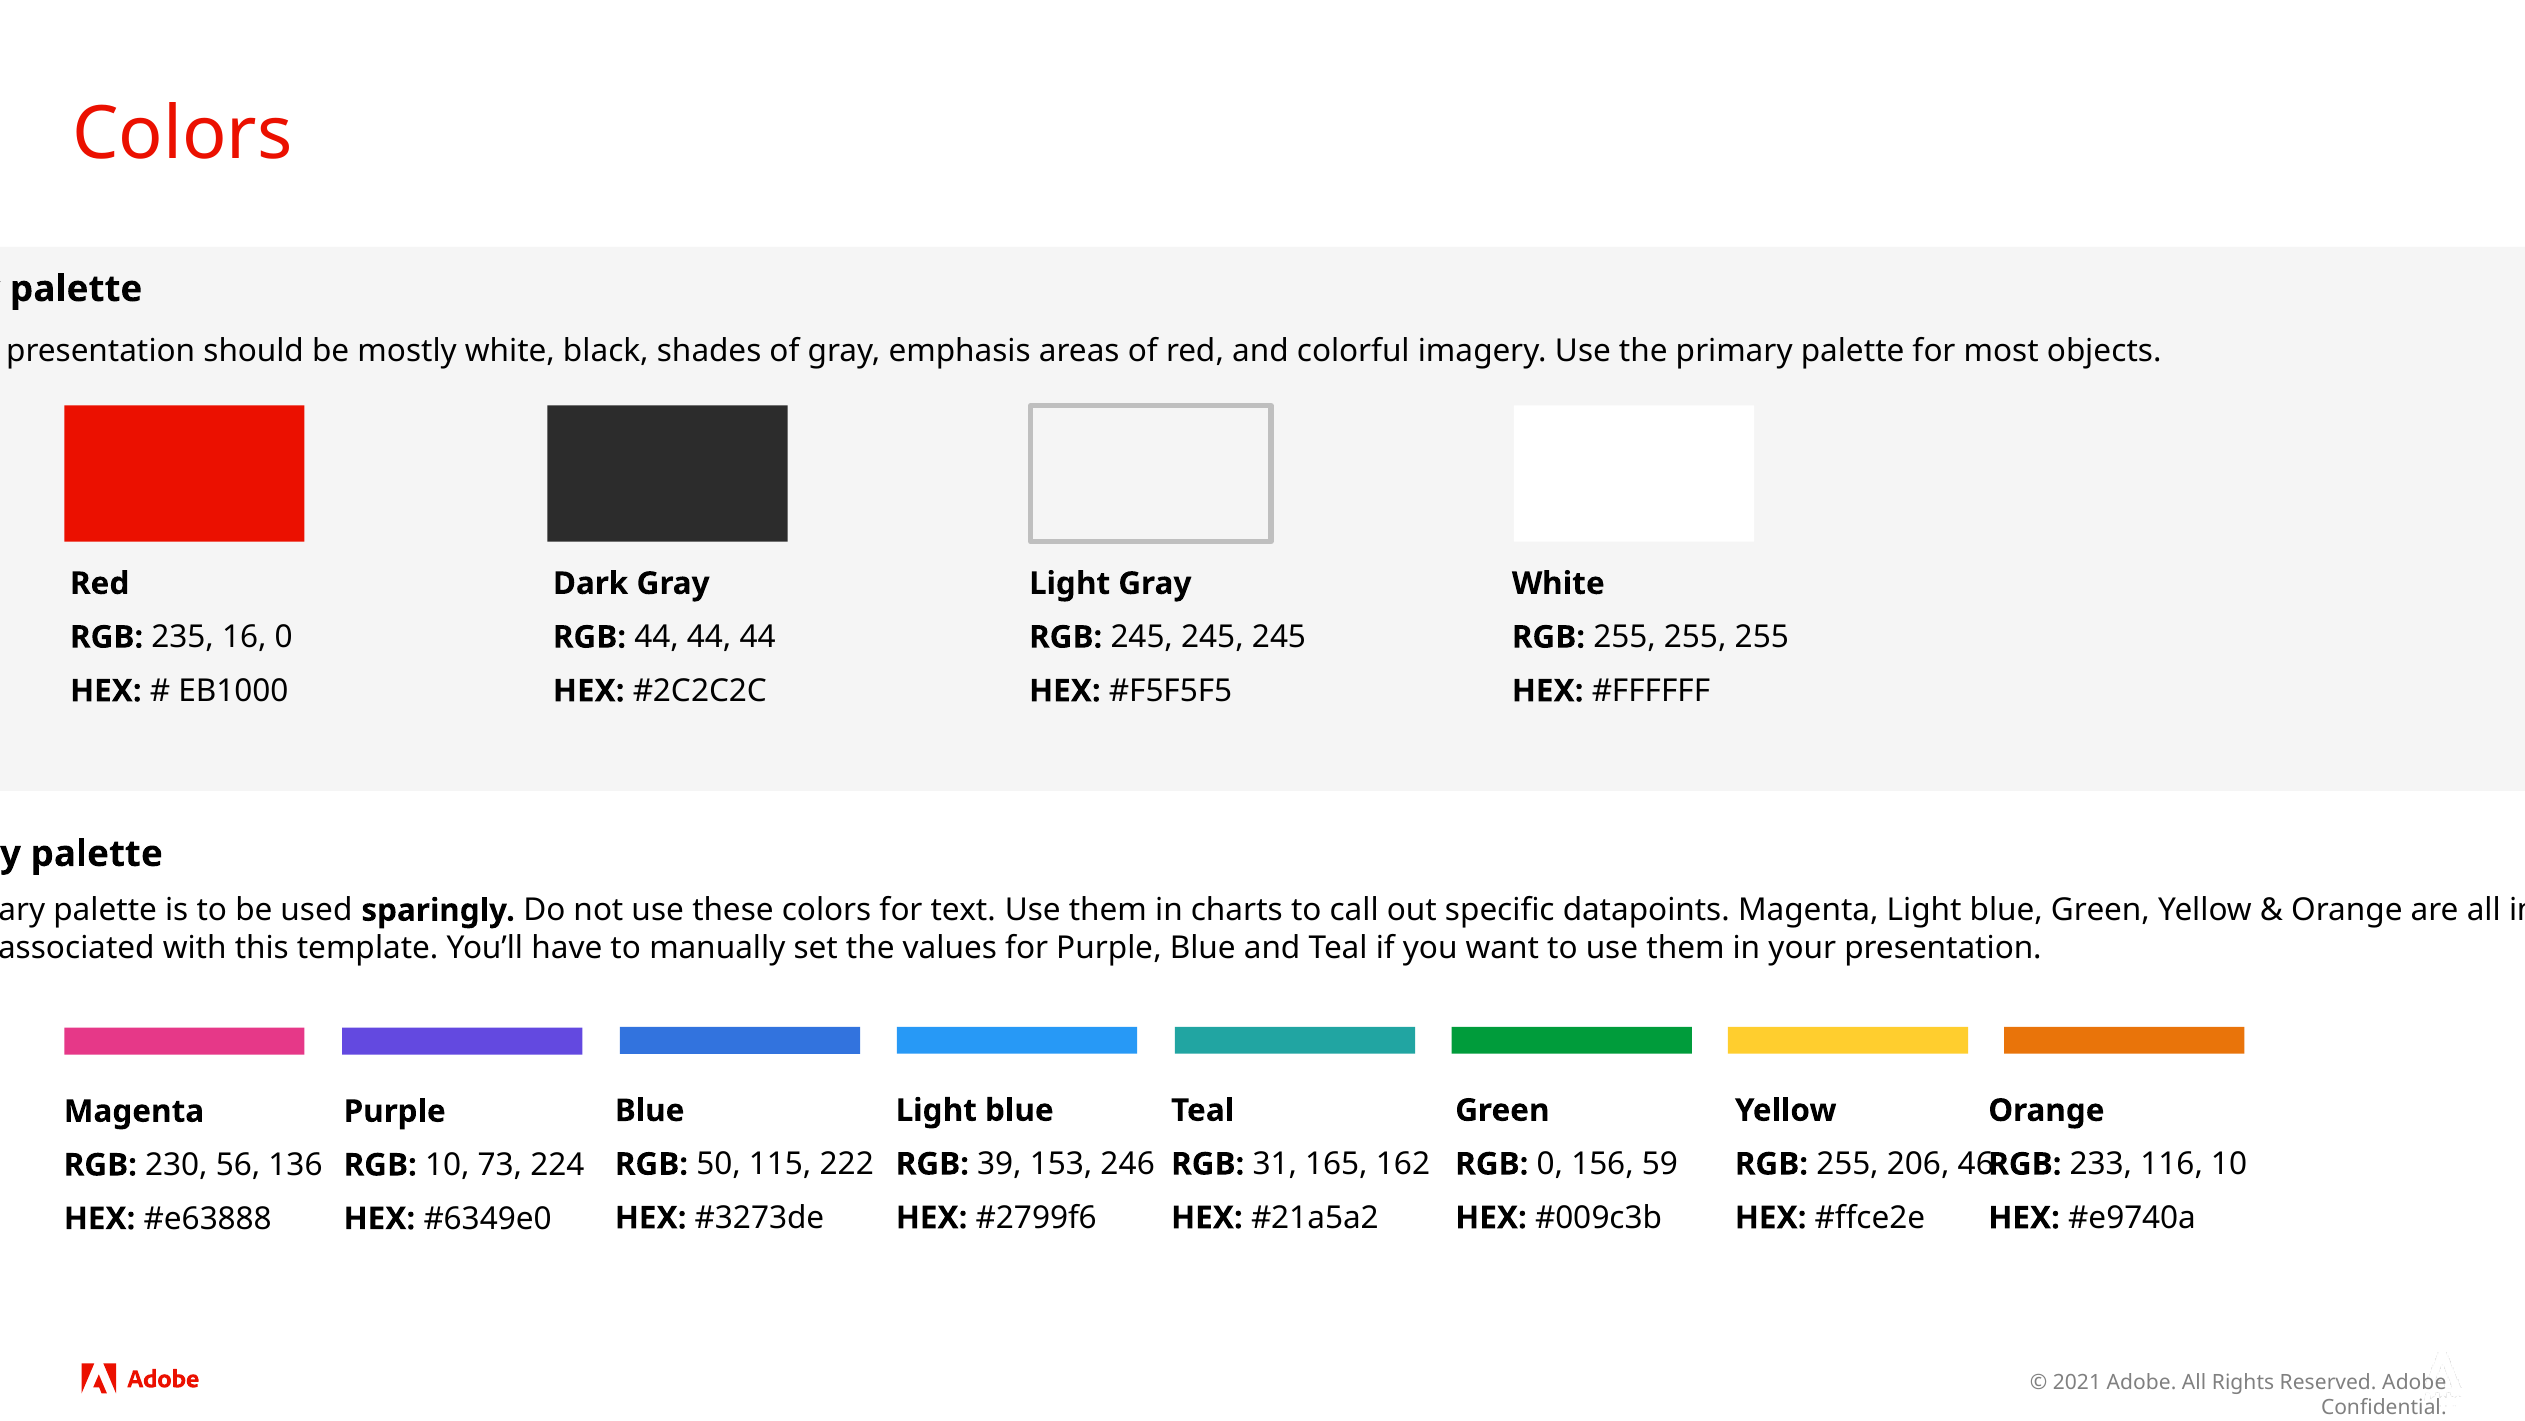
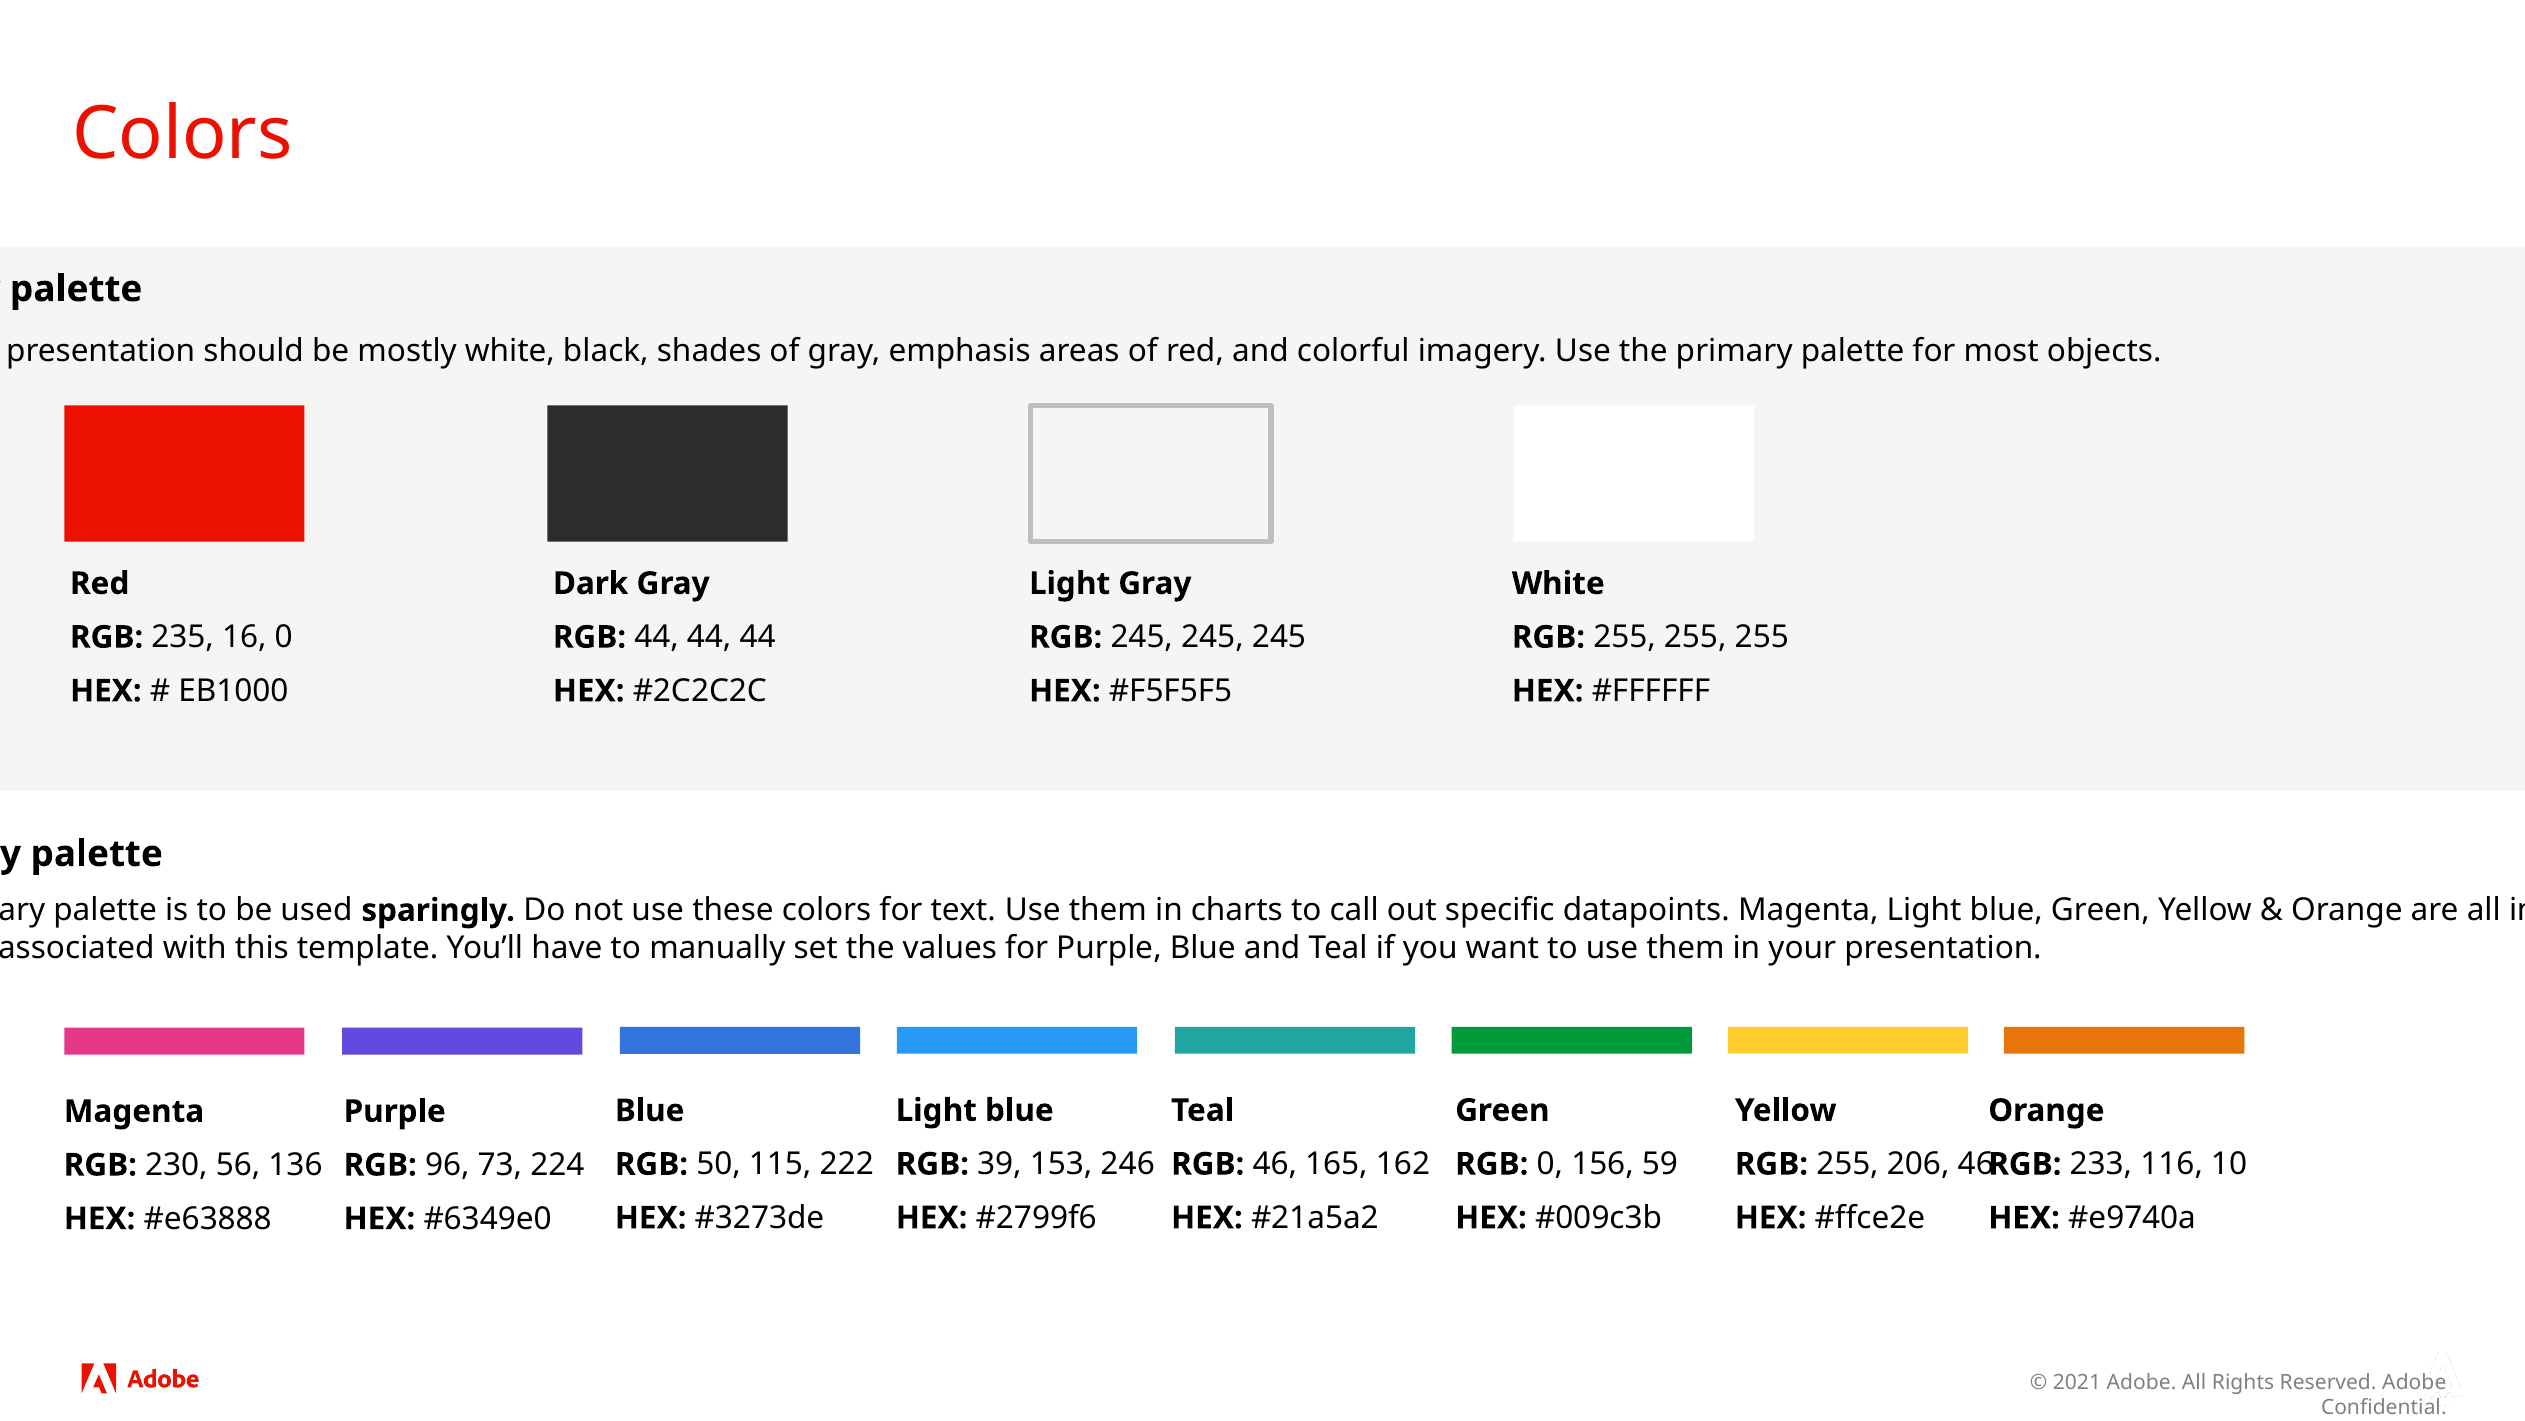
RGB 31: 31 -> 46
RGB 10: 10 -> 96
